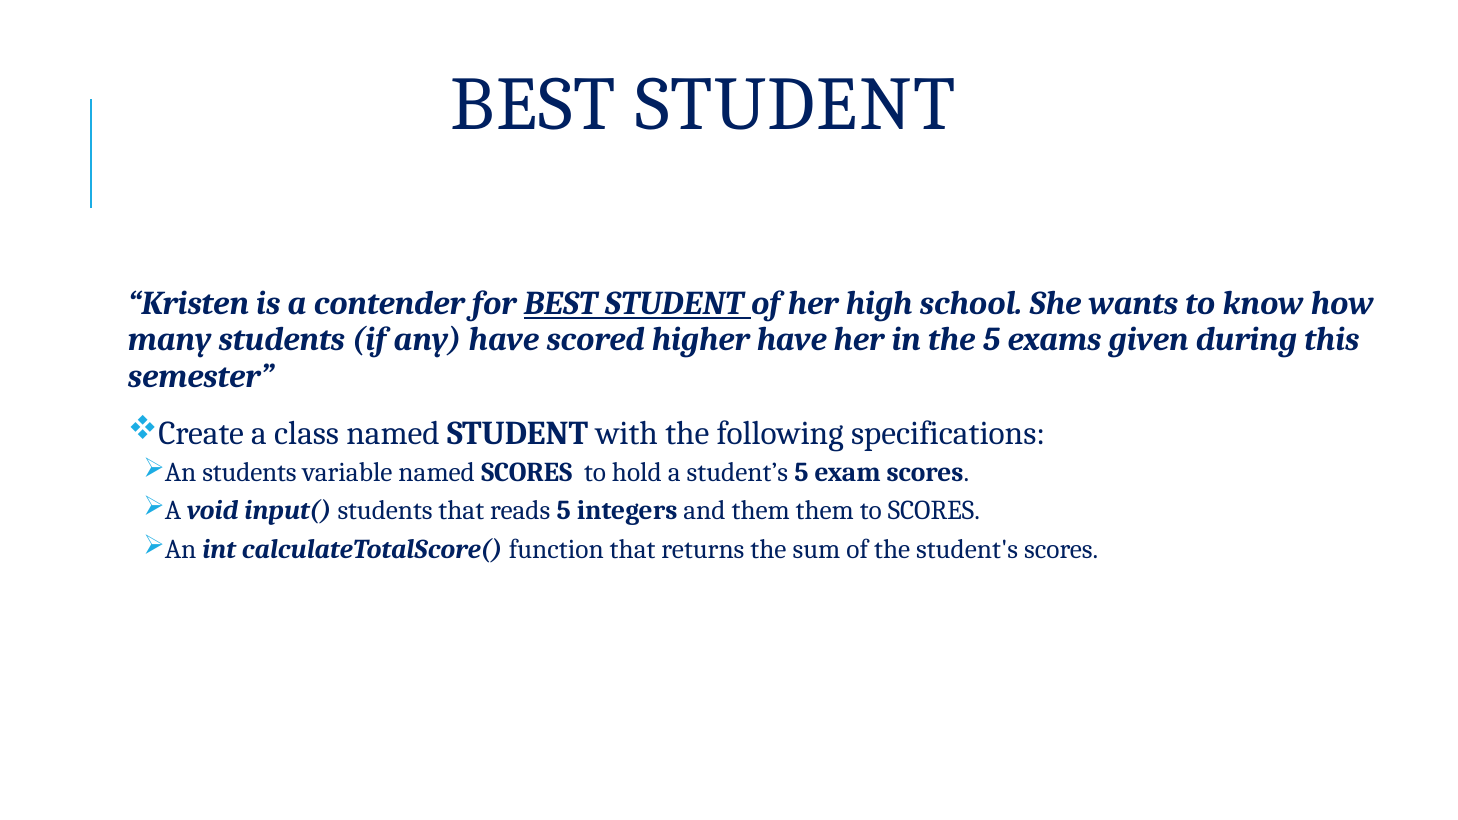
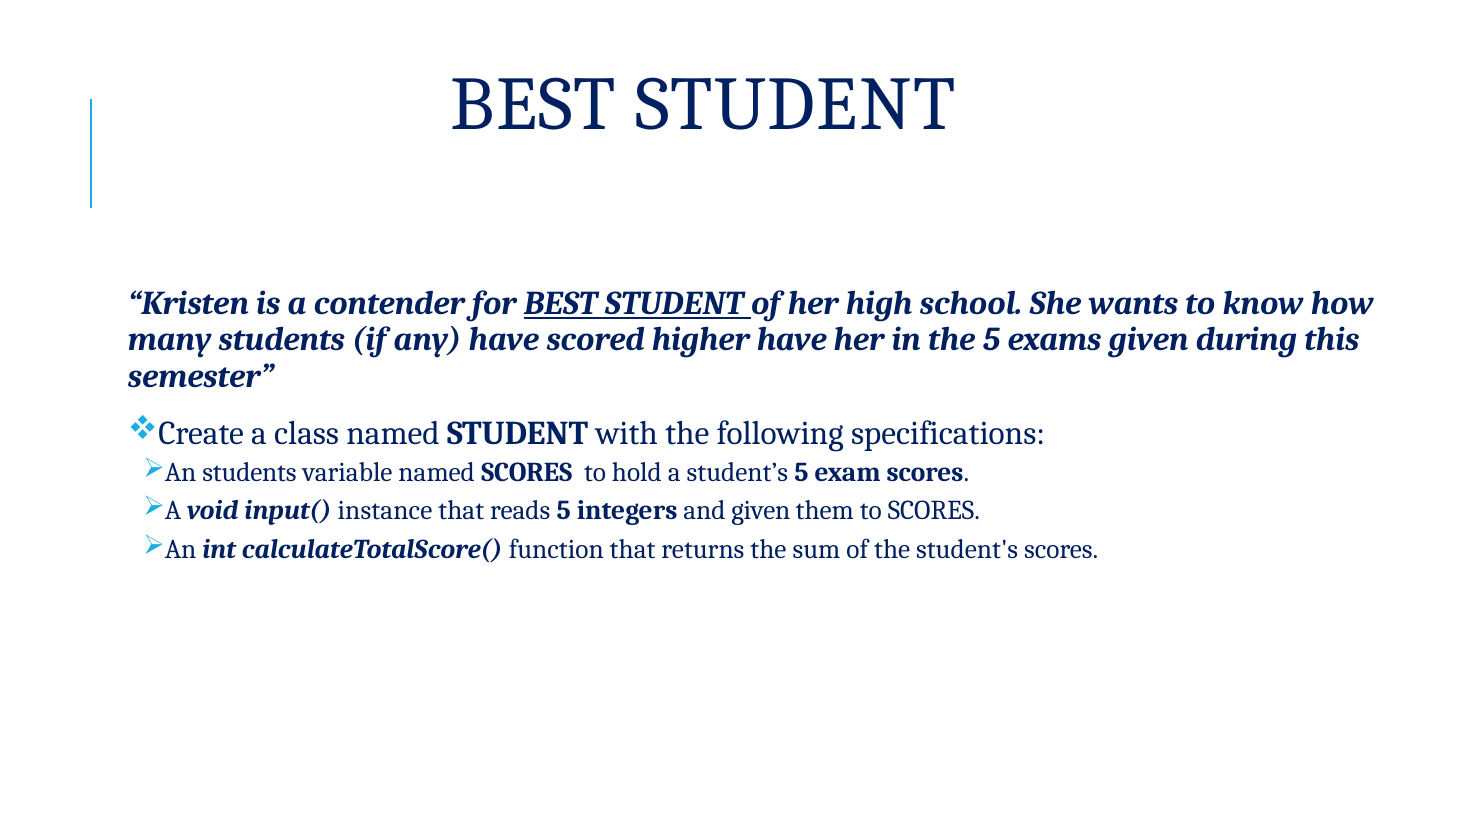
input( students: students -> instance
and them: them -> given
